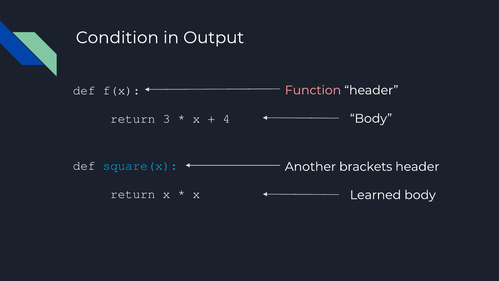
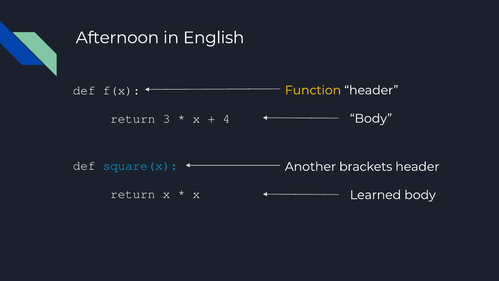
Condition: Condition -> Afternoon
Output: Output -> English
Function colour: pink -> yellow
